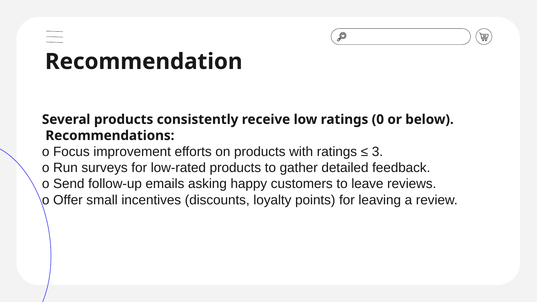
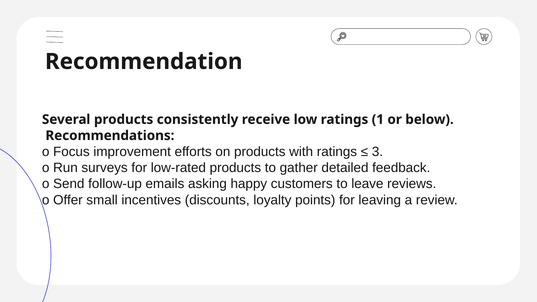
0: 0 -> 1
